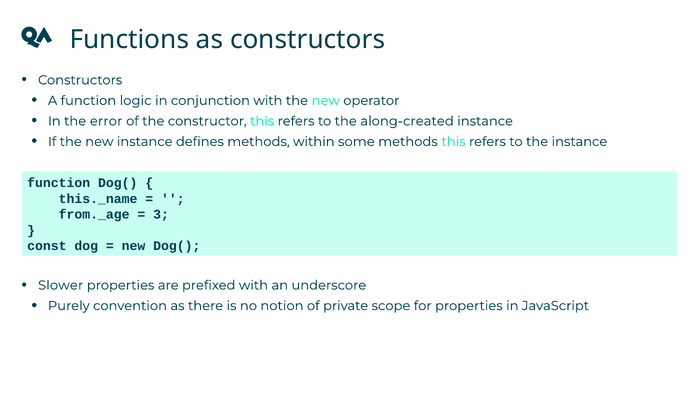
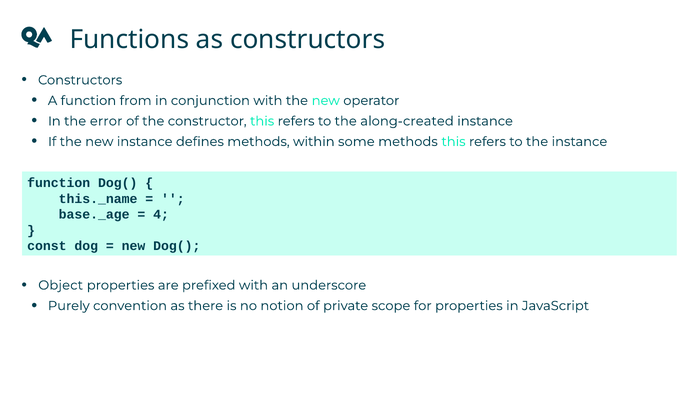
logic: logic -> from
from._age: from._age -> base._age
3: 3 -> 4
Slower: Slower -> Object
